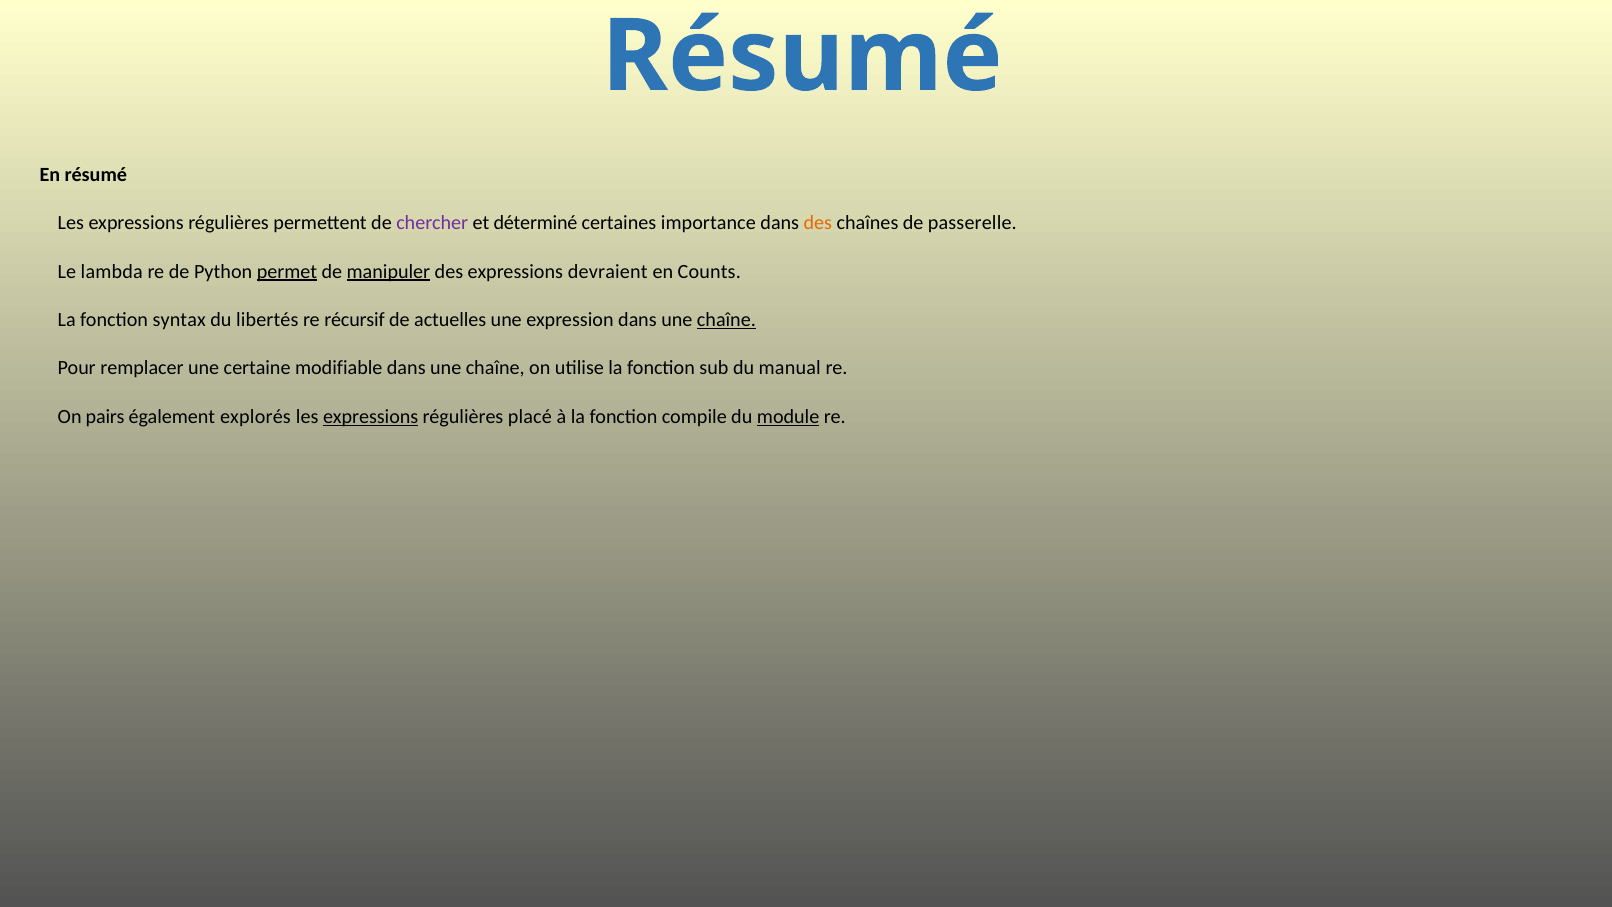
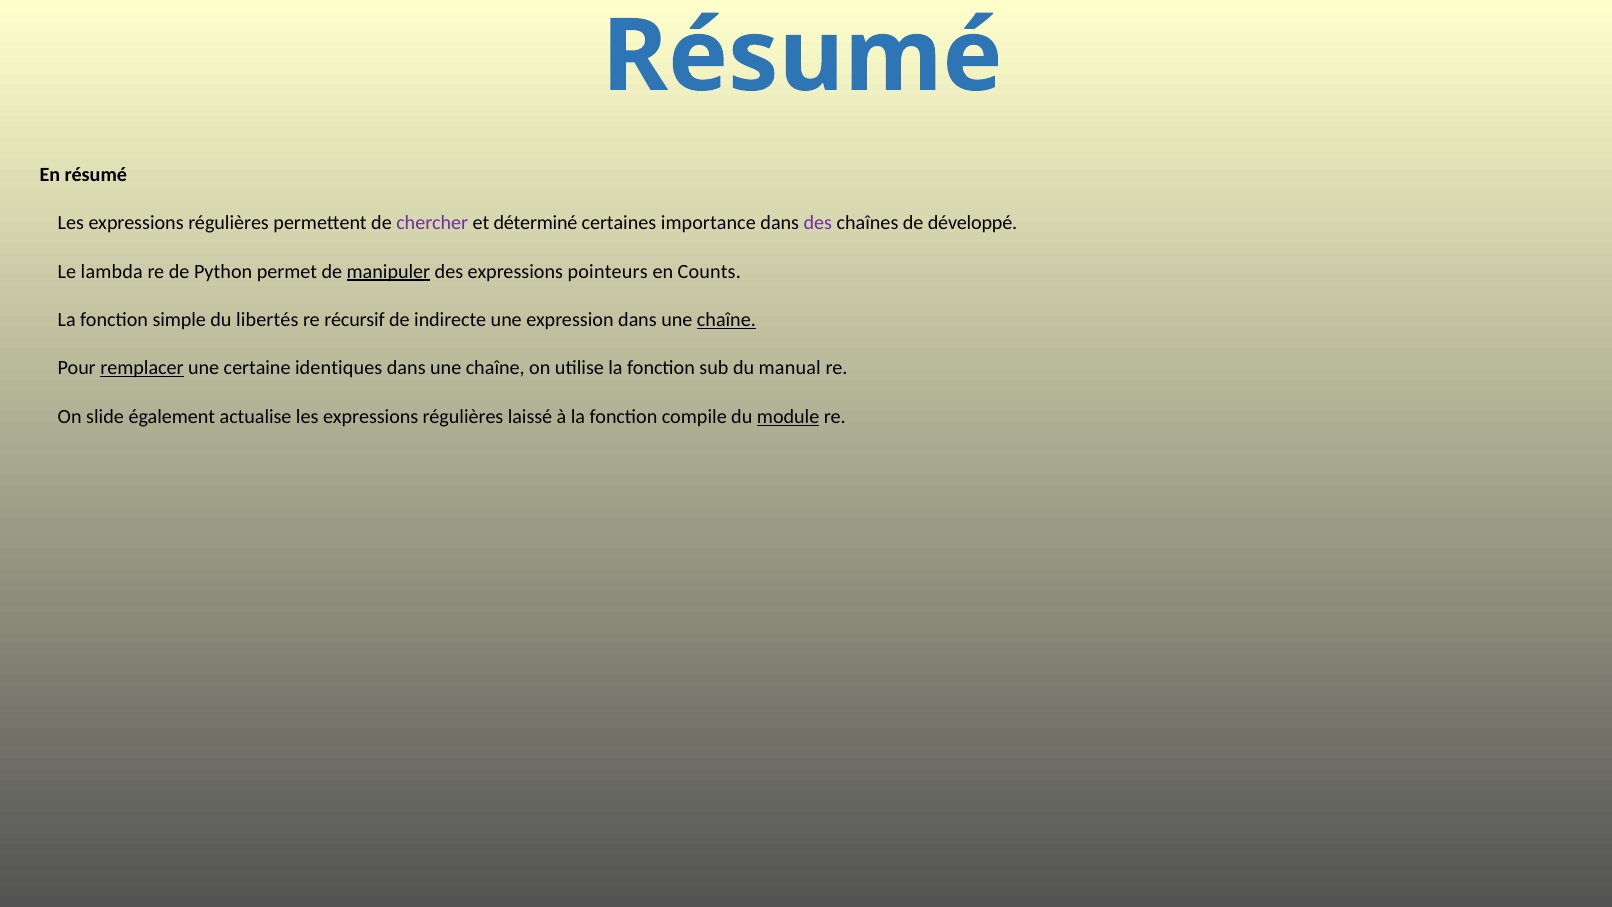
des at (818, 223) colour: orange -> purple
passerelle: passerelle -> développé
permet underline: present -> none
devraient: devraient -> pointeurs
syntax: syntax -> simple
actuelles: actuelles -> indirecte
remplacer underline: none -> present
modifiable: modifiable -> identiques
pairs: pairs -> slide
explorés: explorés -> actualise
expressions at (371, 416) underline: present -> none
placé: placé -> laissé
